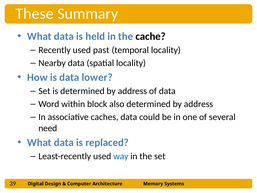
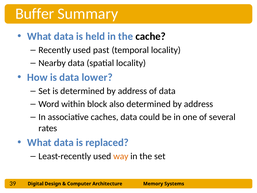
These: These -> Buffer
need: need -> rates
way colour: blue -> orange
